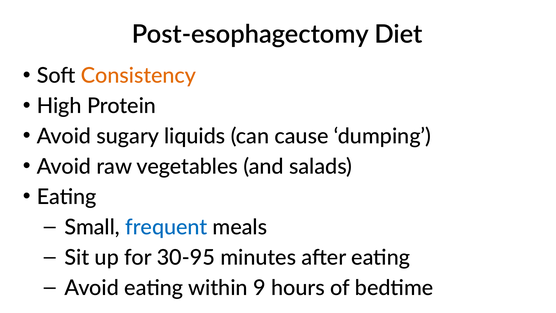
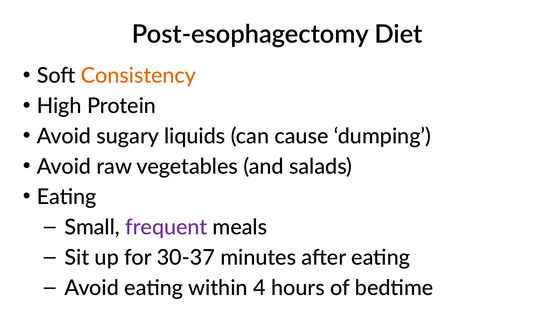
frequent colour: blue -> purple
30-95: 30-95 -> 30-37
9: 9 -> 4
